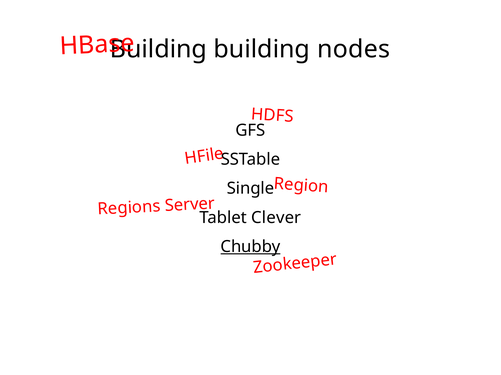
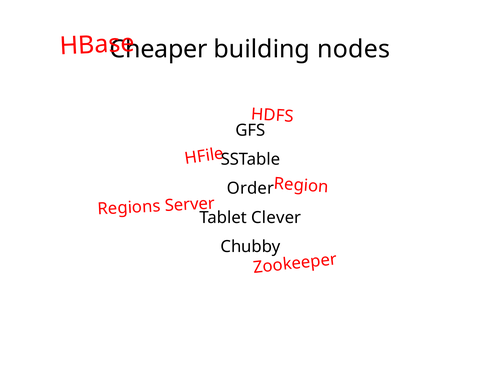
Building at (158, 49): Building -> Cheaper
Single: Single -> Order
Chubby underline: present -> none
